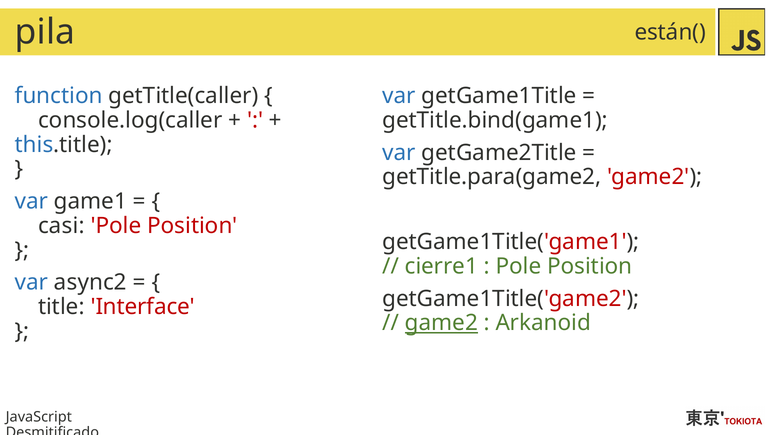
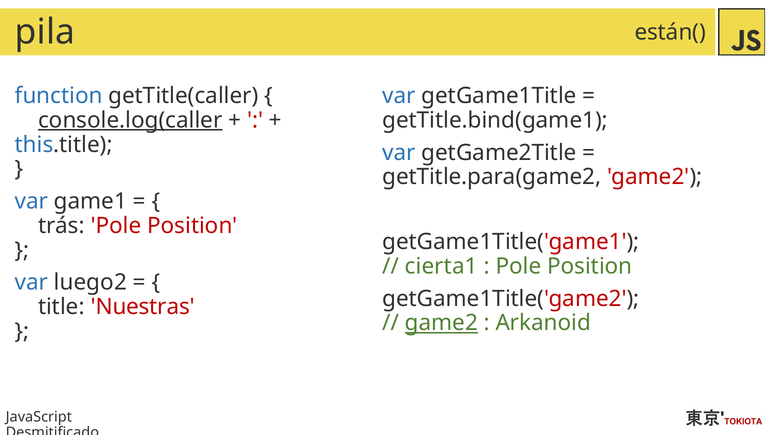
console.log(caller underline: none -> present
casi: casi -> trás
cierre1: cierre1 -> cierta1
async2: async2 -> luego2
Interface: Interface -> Nuestras
